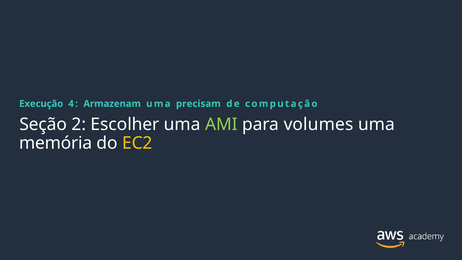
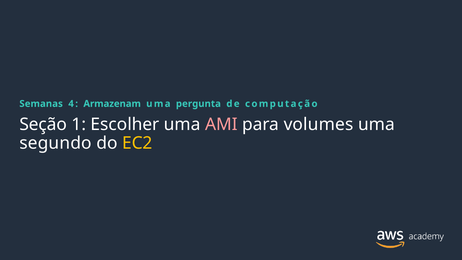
Execução: Execução -> Semanas
precisam: precisam -> pergunta
2: 2 -> 1
AMI colour: light green -> pink
memória: memória -> segundo
